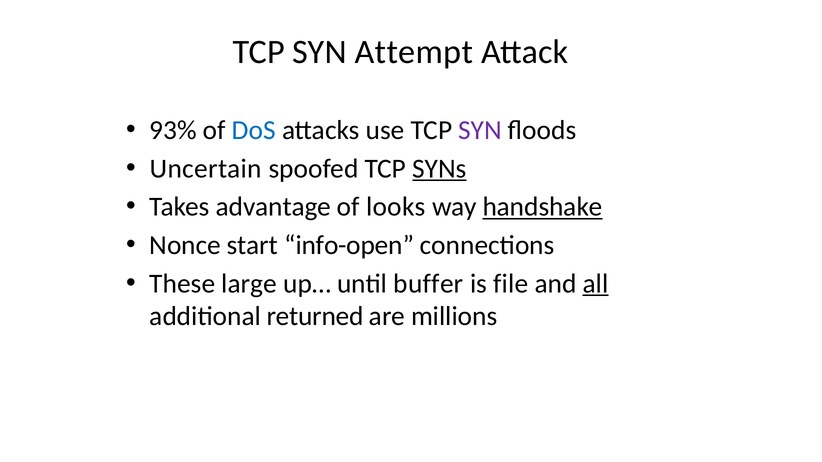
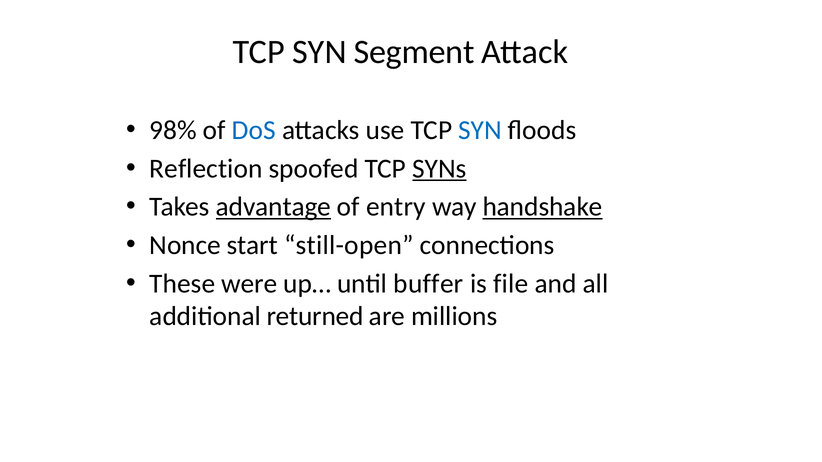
Attempt: Attempt -> Segment
93%: 93% -> 98%
SYN at (480, 130) colour: purple -> blue
Uncertain: Uncertain -> Reflection
advantage underline: none -> present
looks: looks -> entry
info-open: info-open -> still-open
large: large -> were
all underline: present -> none
